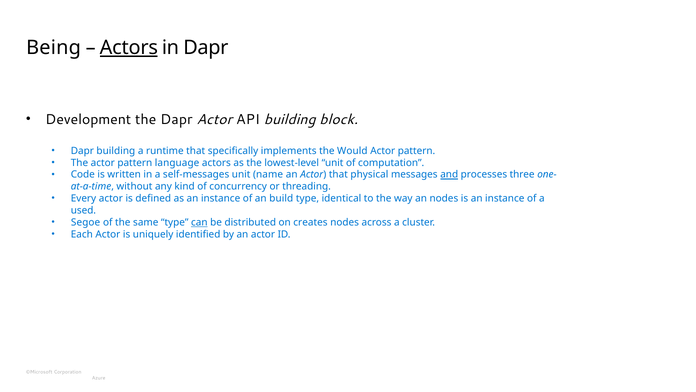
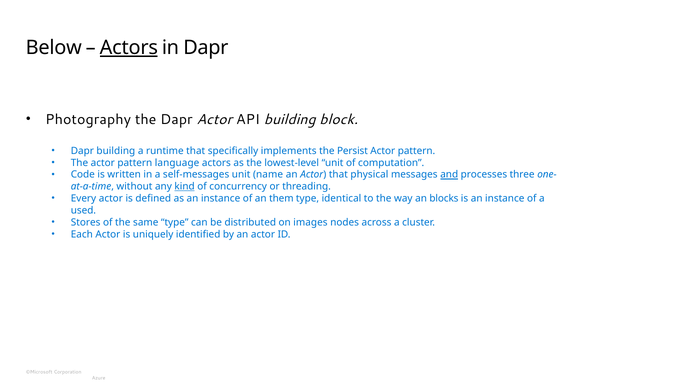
Being: Being -> Below
Development: Development -> Photography
Would: Would -> Persist
kind underline: none -> present
build: build -> them
an nodes: nodes -> blocks
Segoe: Segoe -> Stores
can underline: present -> none
creates: creates -> images
